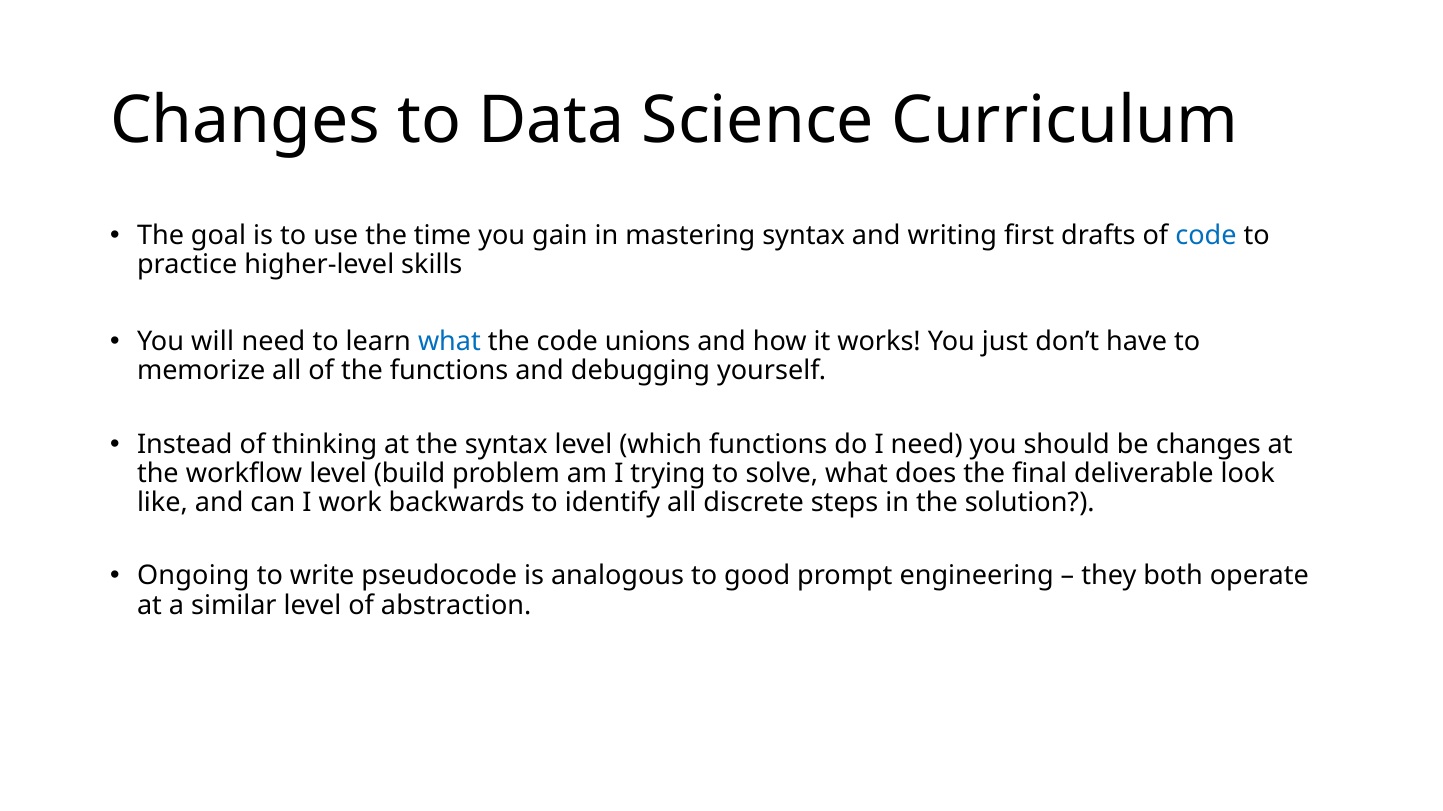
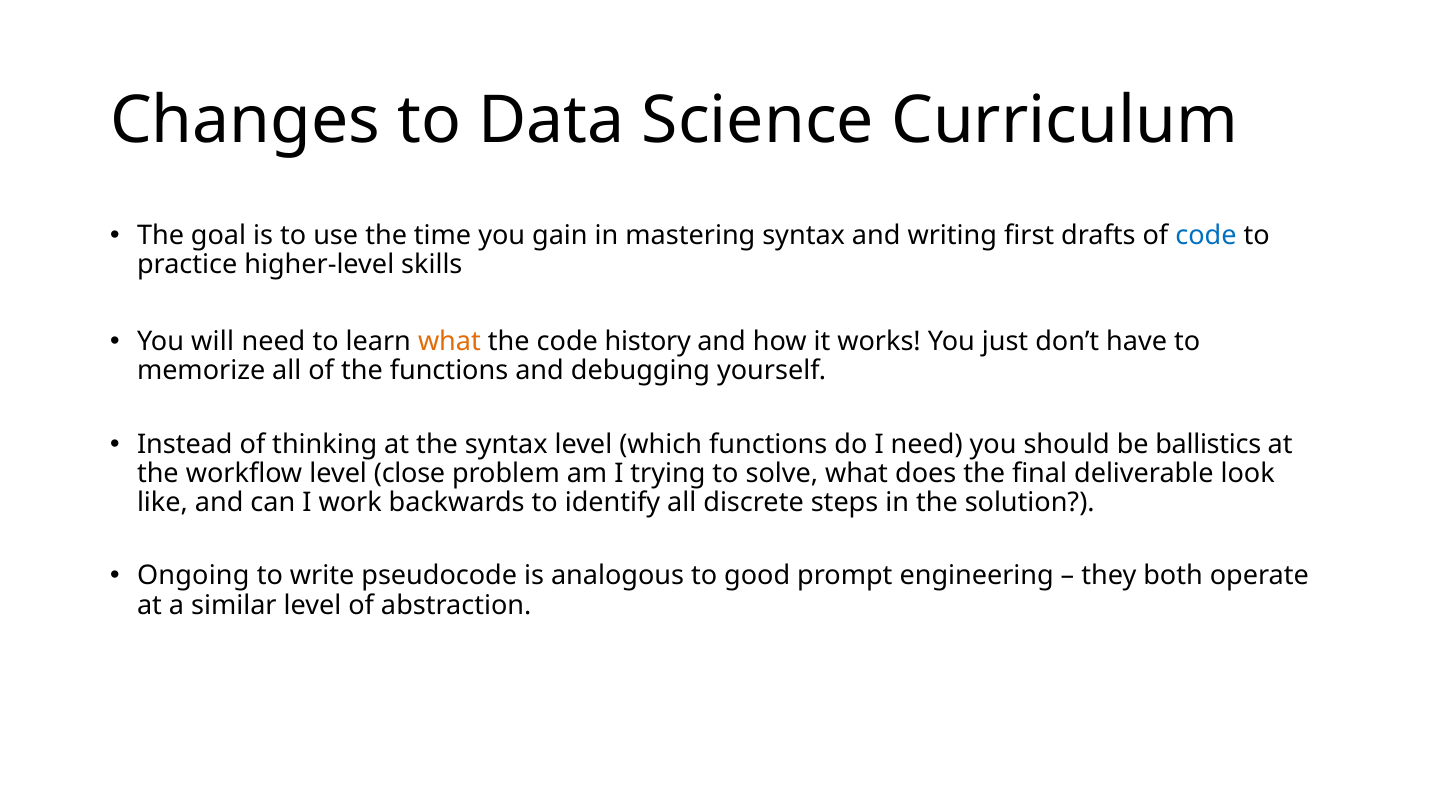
what at (449, 342) colour: blue -> orange
unions: unions -> history
be changes: changes -> ballistics
build: build -> close
